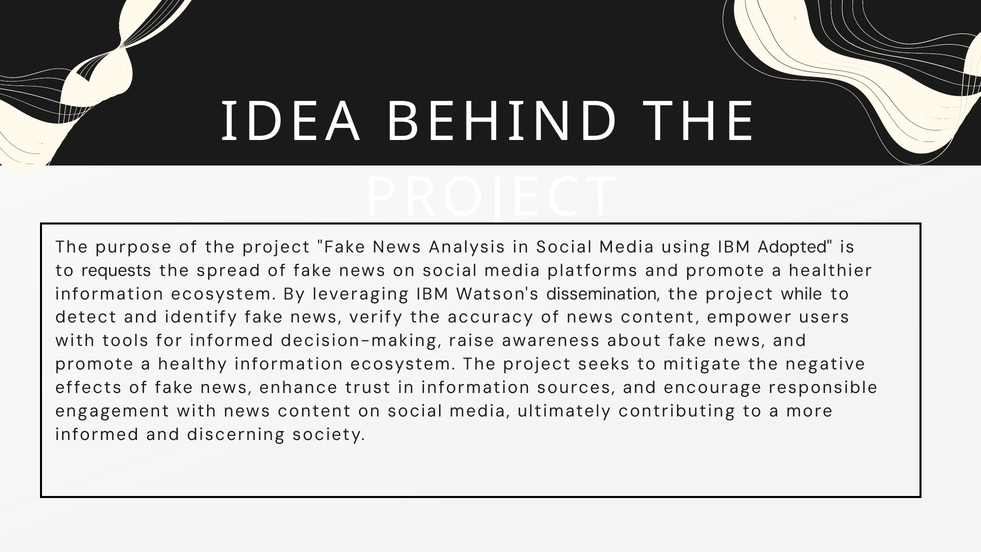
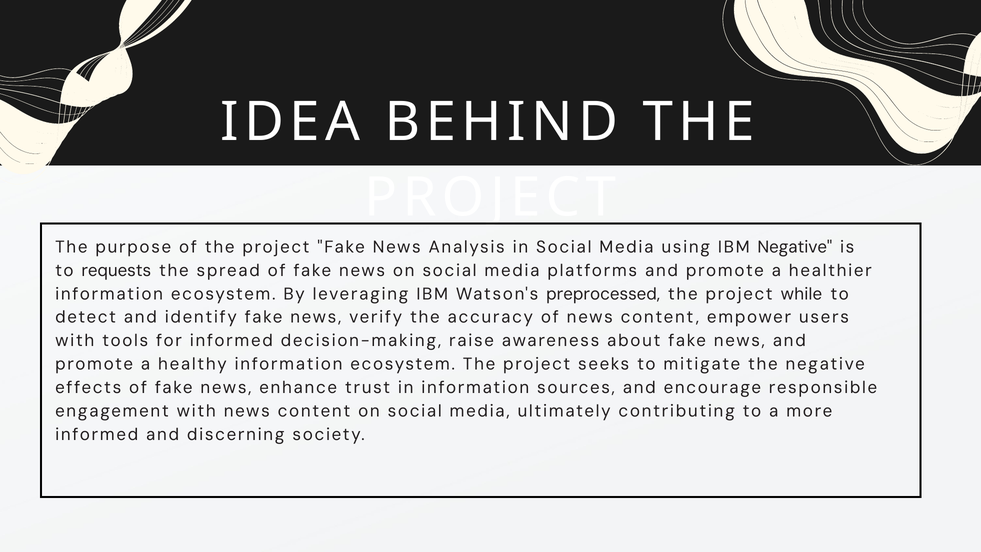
IBM Adopted: Adopted -> Negative
dissemination: dissemination -> preprocessed
